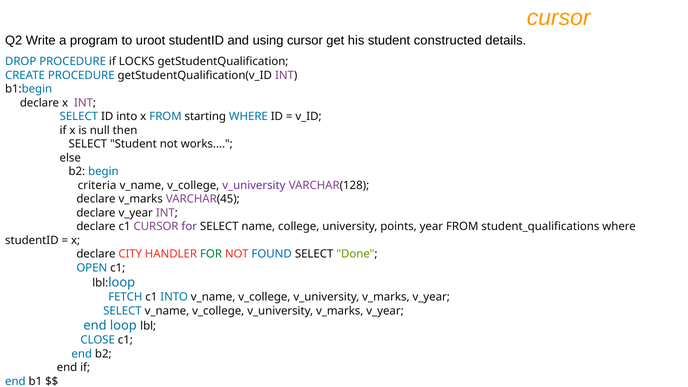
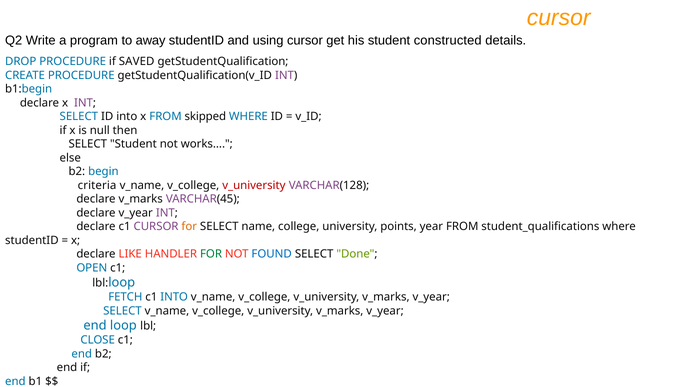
uroot: uroot -> away
LOCKS: LOCKS -> SAVED
starting: starting -> skipped
v_university at (254, 185) colour: purple -> red
for at (189, 227) colour: purple -> orange
CITY: CITY -> LIKE
